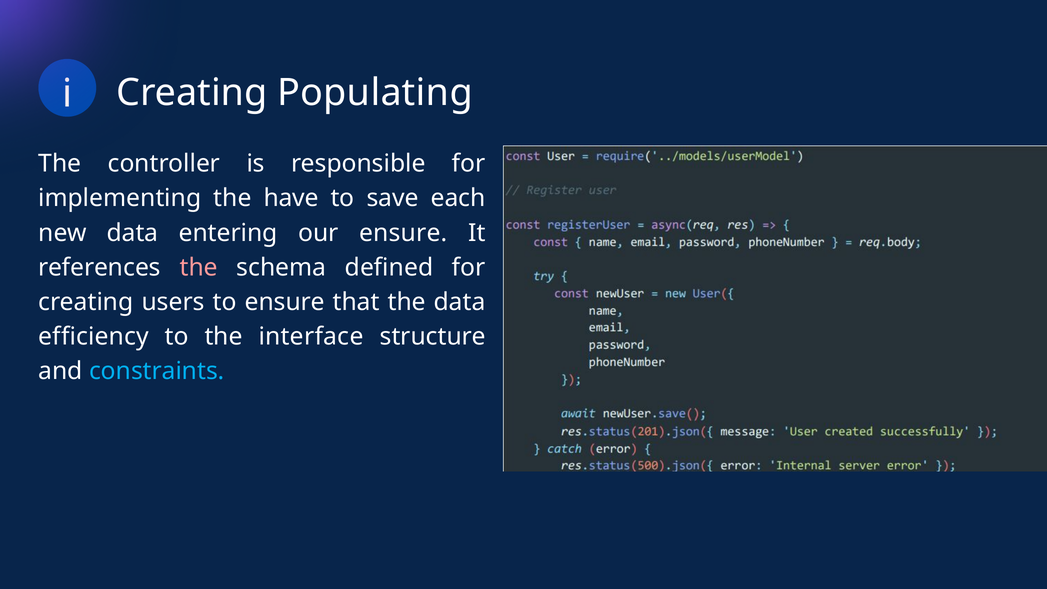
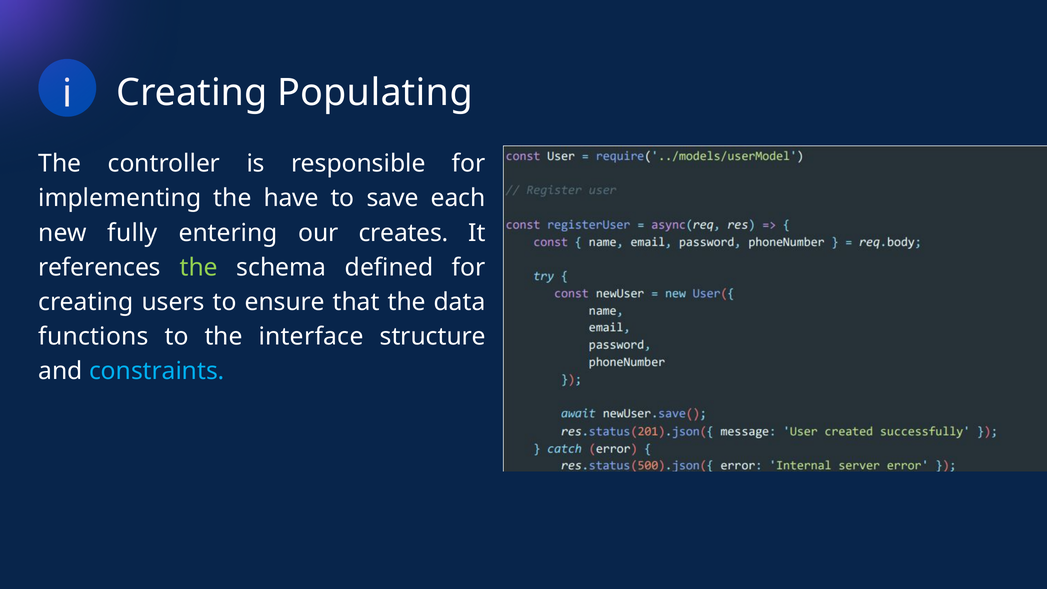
new data: data -> fully
our ensure: ensure -> creates
the at (199, 267) colour: pink -> light green
efficiency: efficiency -> functions
